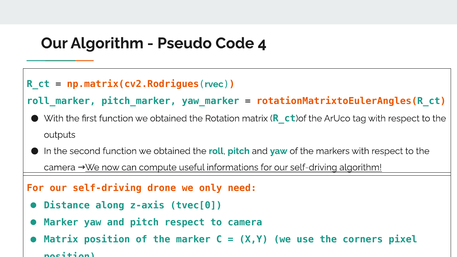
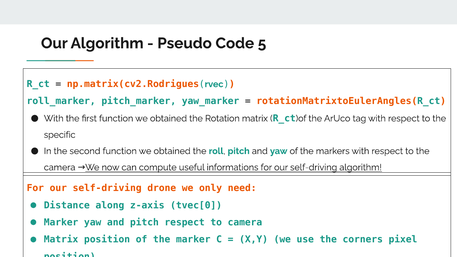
4: 4 -> 5
outputs: outputs -> specific
